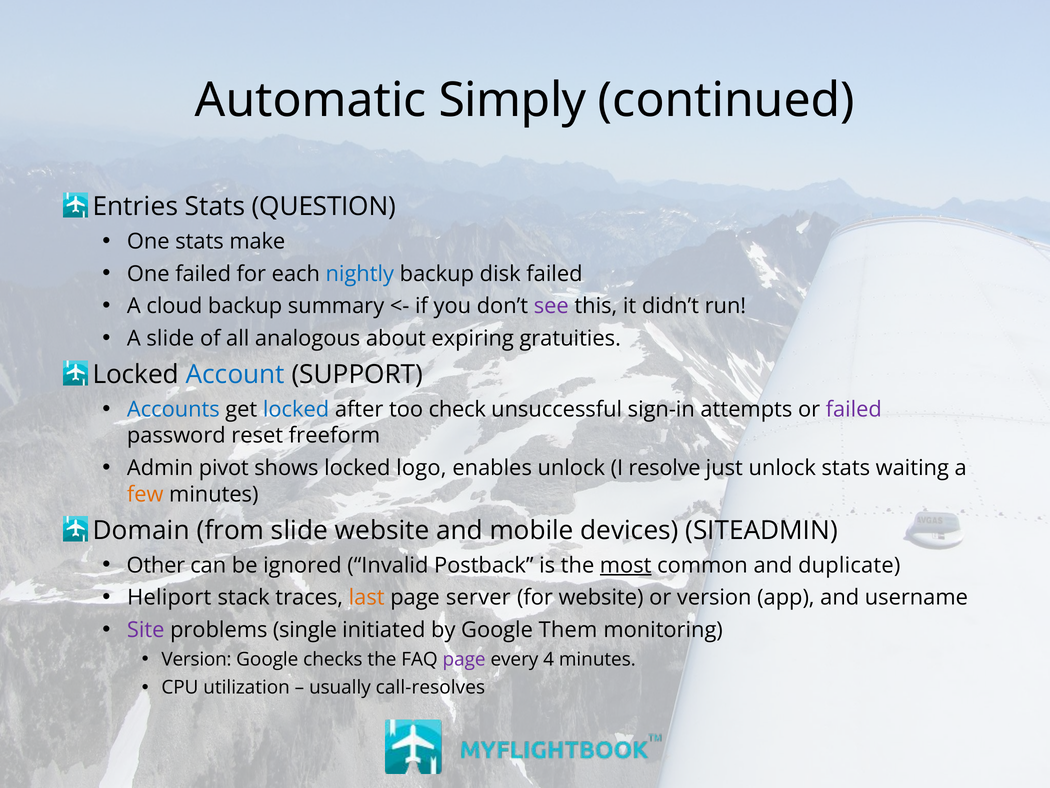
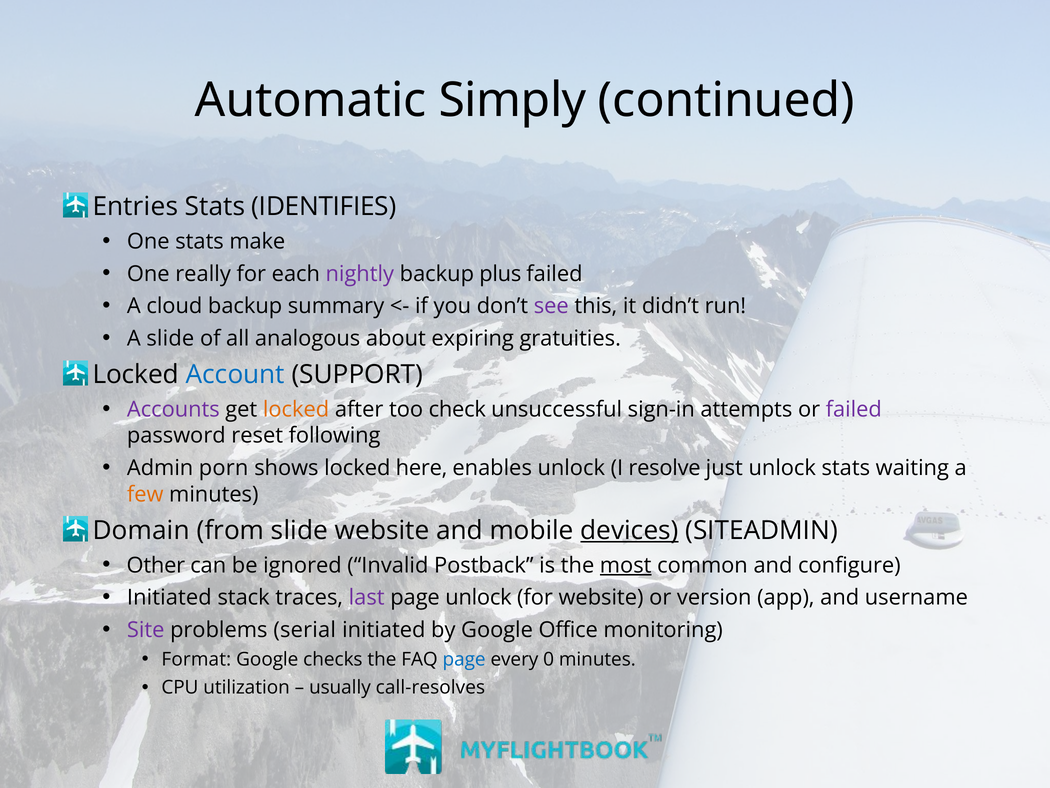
QUESTION: QUESTION -> IDENTIFIES
One failed: failed -> really
nightly colour: blue -> purple
disk: disk -> plus
Accounts colour: blue -> purple
locked at (296, 409) colour: blue -> orange
freeform: freeform -> following
pivot: pivot -> porn
logo: logo -> here
devices underline: none -> present
duplicate: duplicate -> configure
Heliport at (169, 597): Heliport -> Initiated
last colour: orange -> purple
page server: server -> unlock
single: single -> serial
Them: Them -> Office
Version at (197, 659): Version -> Format
page at (464, 659) colour: purple -> blue
4: 4 -> 0
